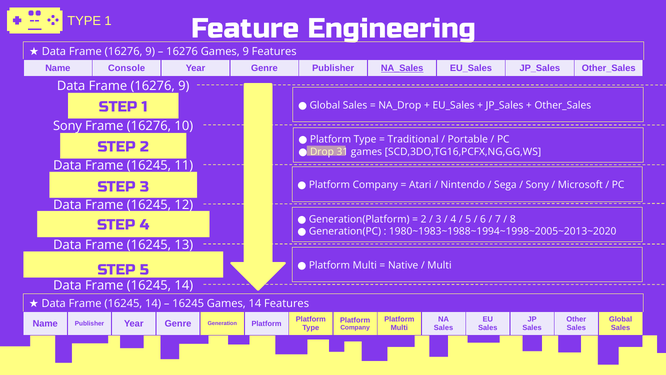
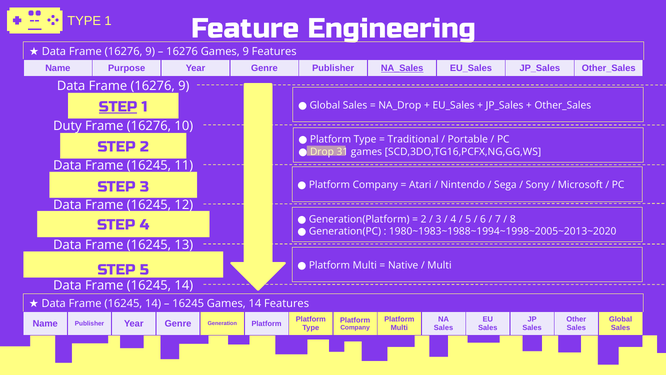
Console: Console -> Purpose
STEP at (118, 107) underline: none -> present
Sony at (67, 126): Sony -> Duty
